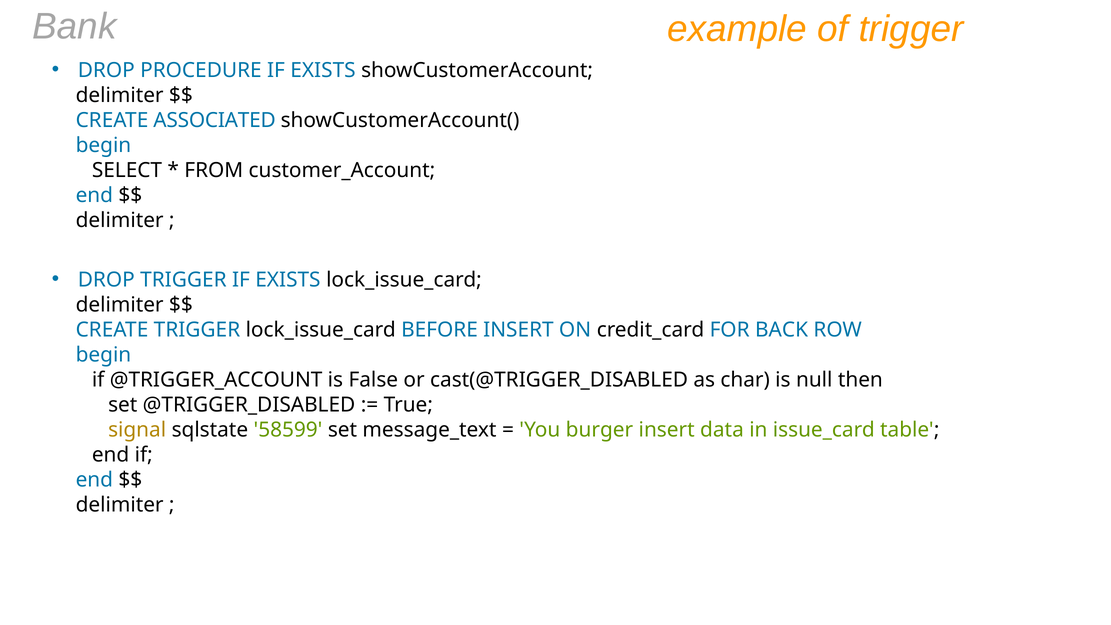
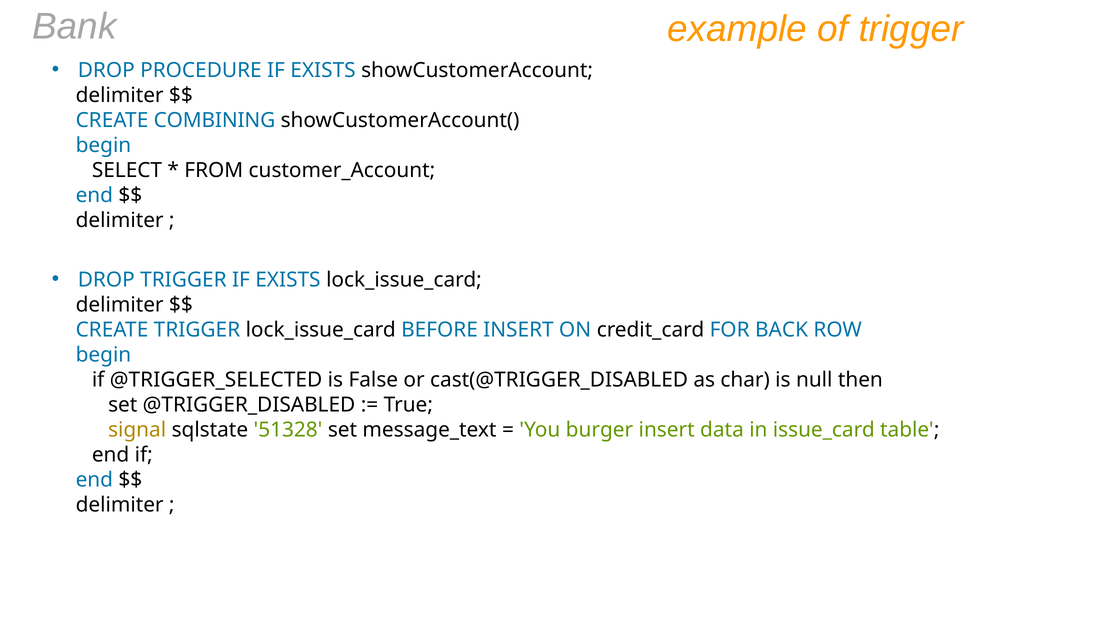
ASSOCIATED: ASSOCIATED -> COMBINING
@TRIGGER_ACCOUNT: @TRIGGER_ACCOUNT -> @TRIGGER_SELECTED
58599: 58599 -> 51328
